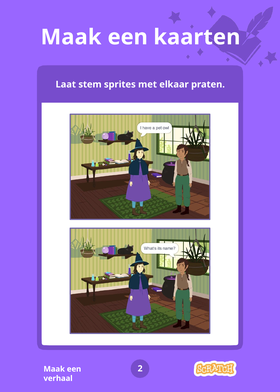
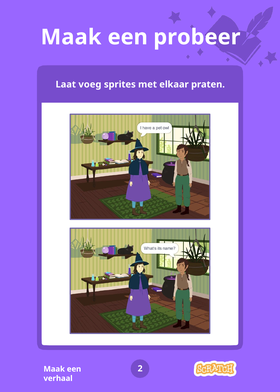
kaarten: kaarten -> probeer
stem: stem -> voeg
